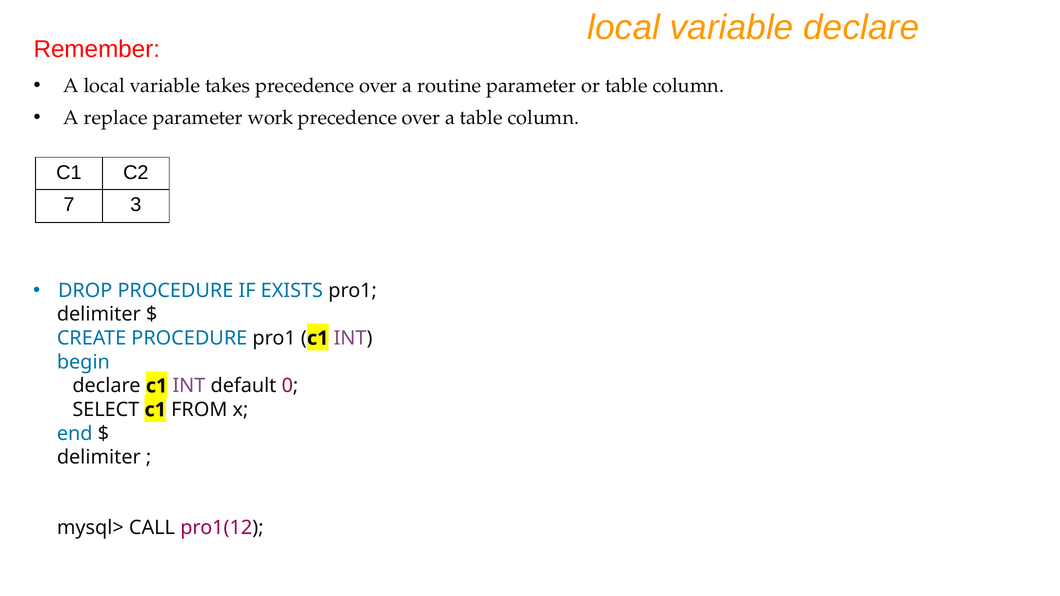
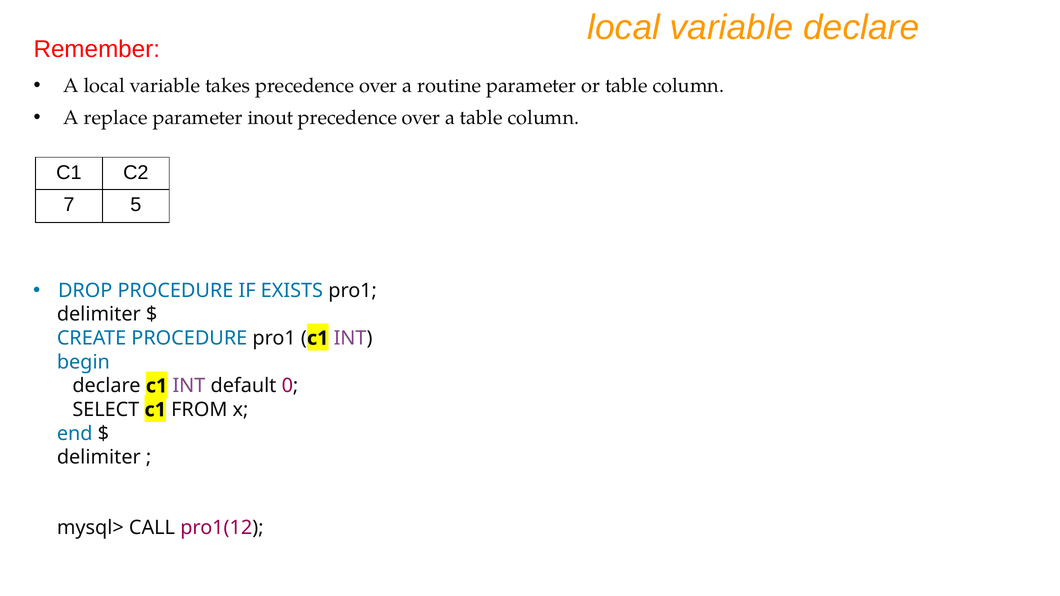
work: work -> inout
3: 3 -> 5
